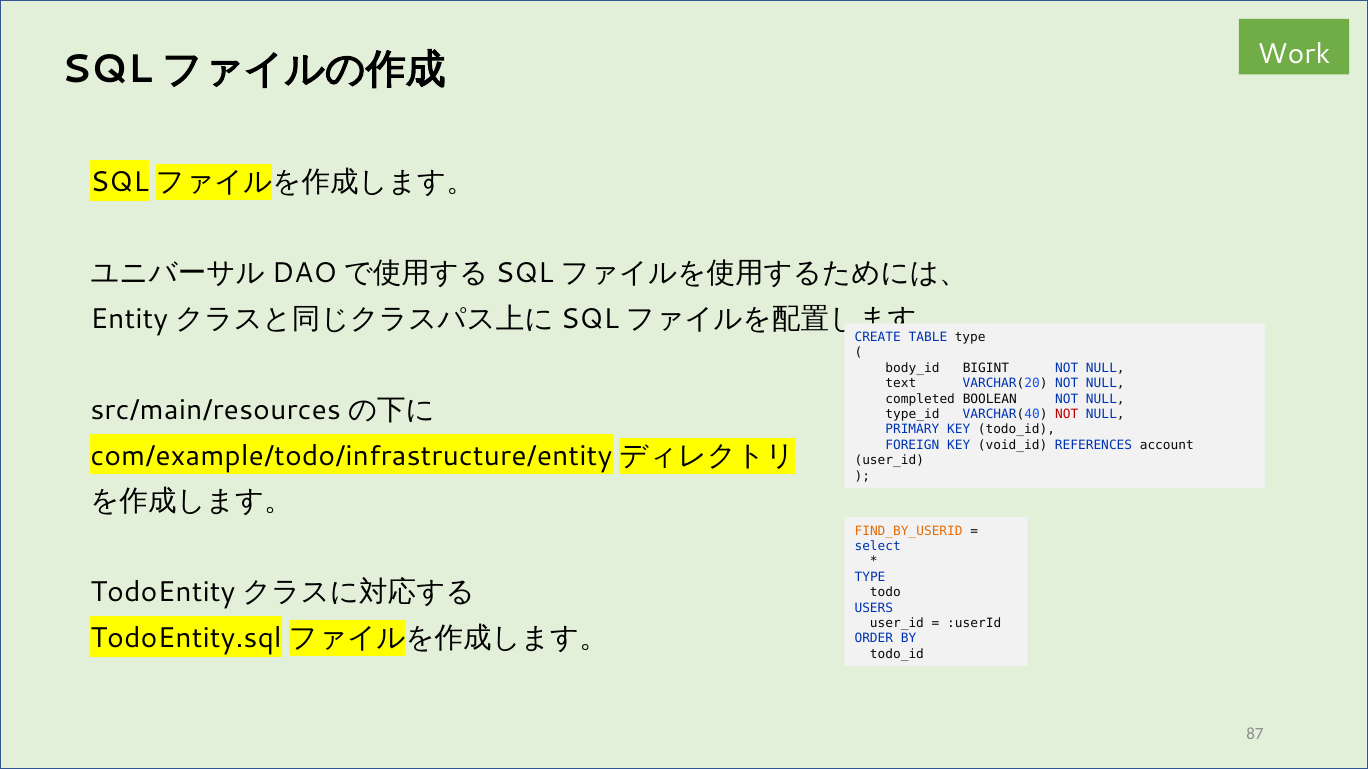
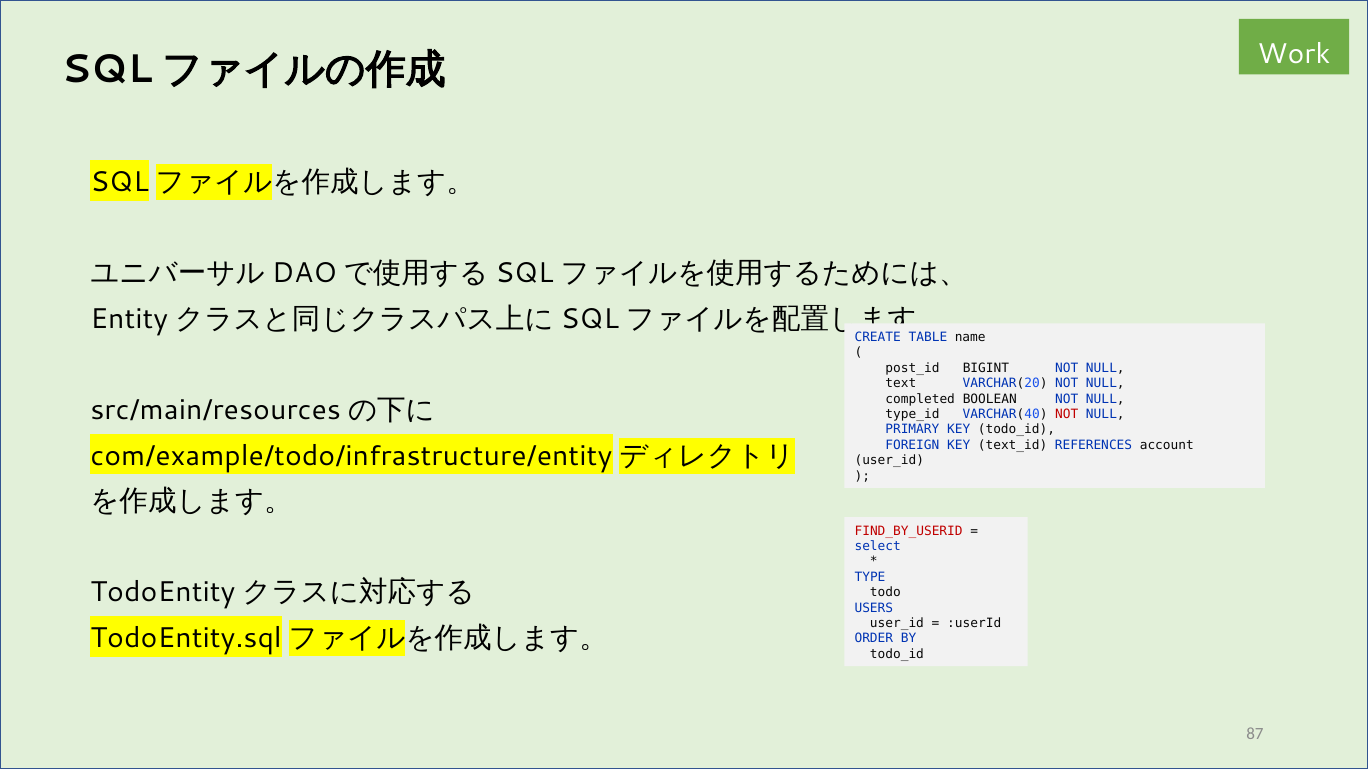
type at (970, 337): type -> name
body_id: body_id -> post_id
void_id: void_id -> text_id
FIND_BY_USERID colour: orange -> red
